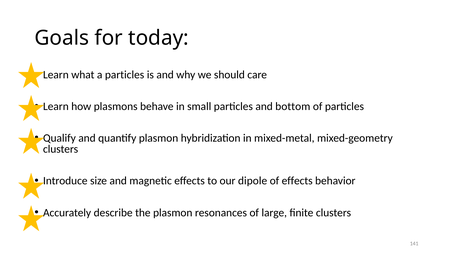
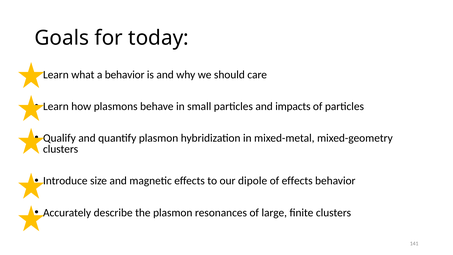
a particles: particles -> behavior
bottom: bottom -> impacts
